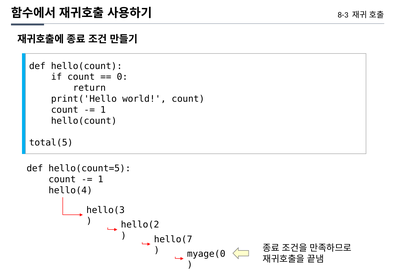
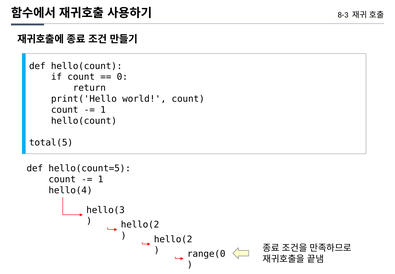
hello(7 at (173, 239): hello(7 -> hello(2
myage(0: myage(0 -> range(0
